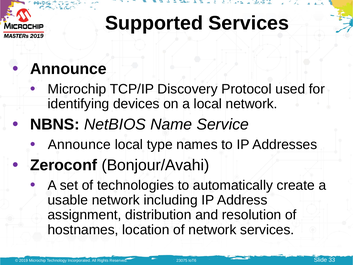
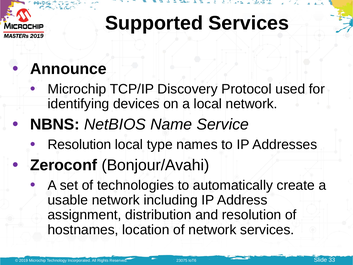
Announce at (79, 144): Announce -> Resolution
